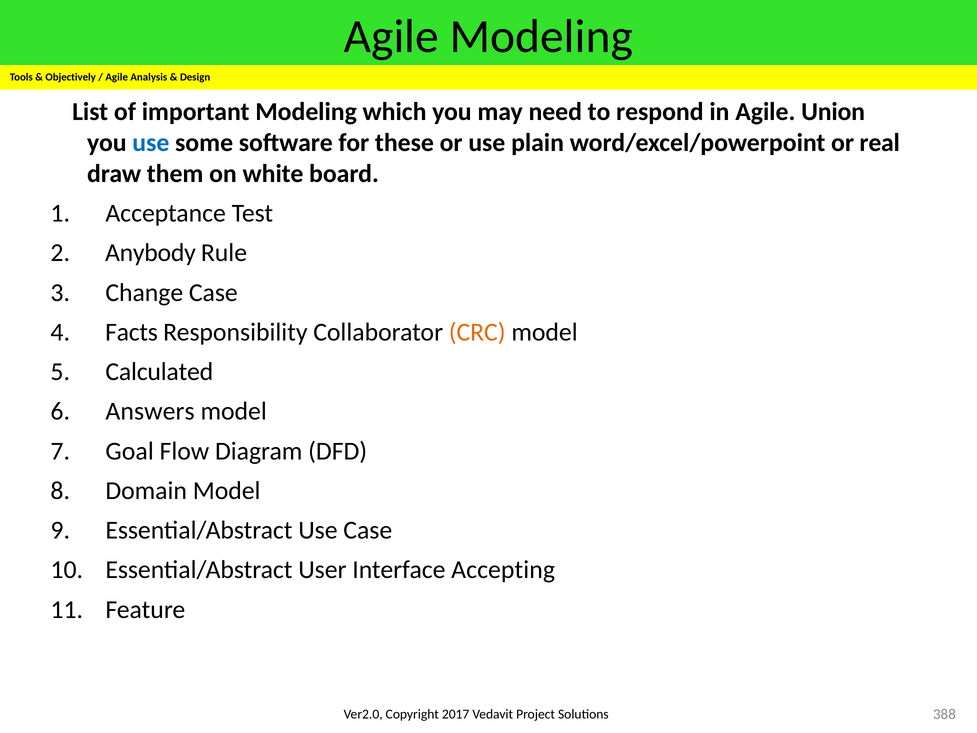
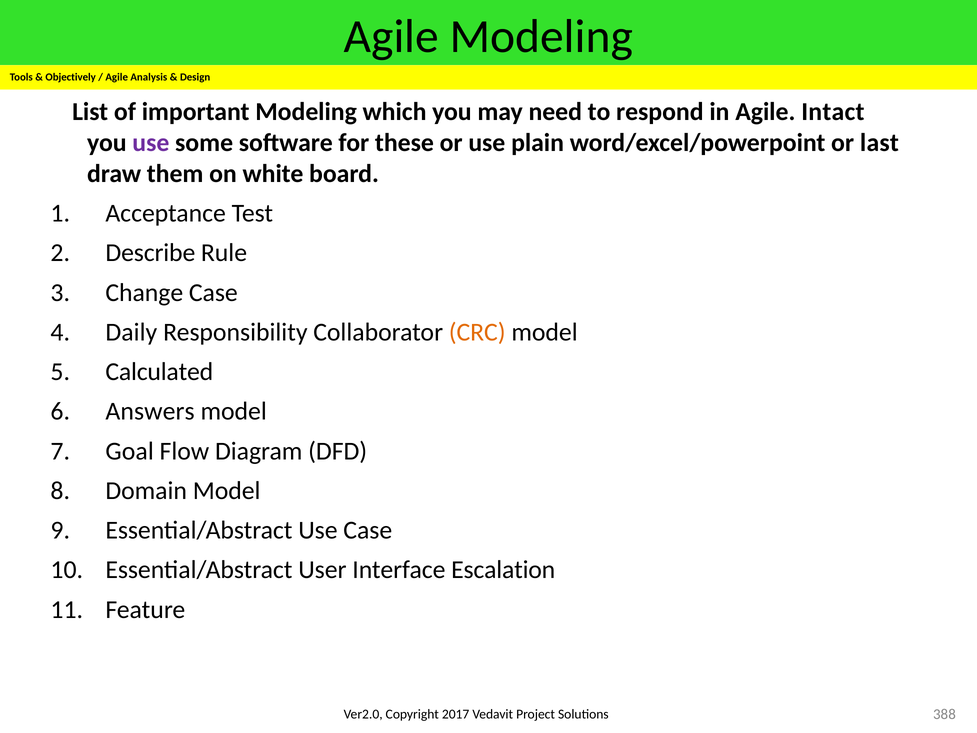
Union: Union -> Intact
use at (151, 143) colour: blue -> purple
real: real -> last
Anybody: Anybody -> Describe
Facts: Facts -> Daily
Accepting: Accepting -> Escalation
